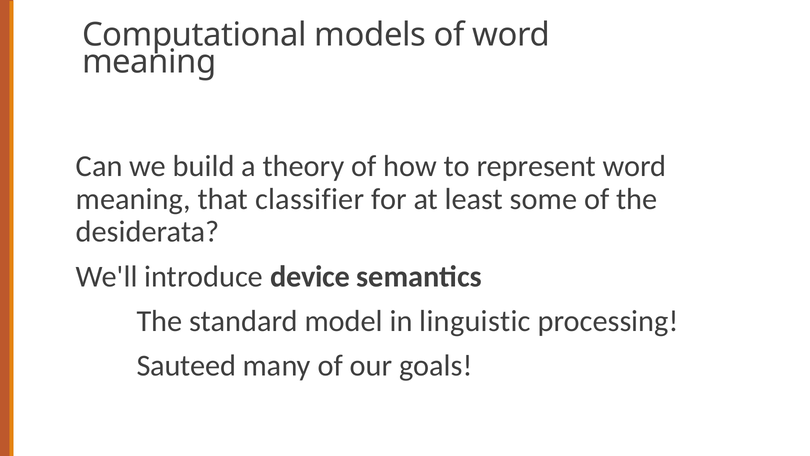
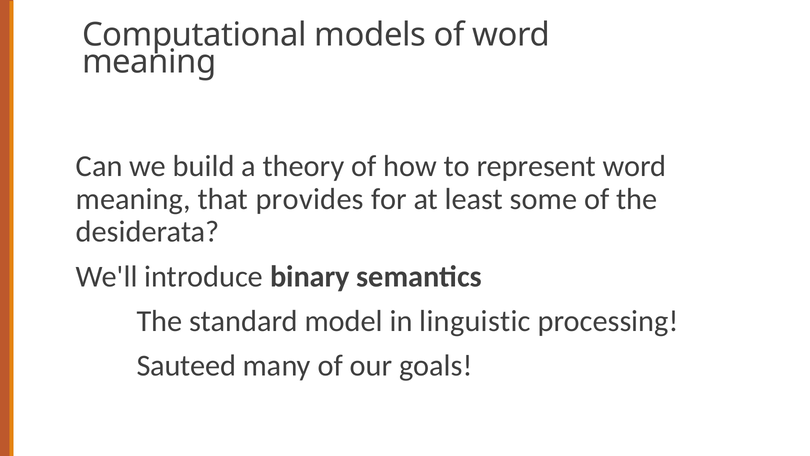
classifier: classifier -> provides
device: device -> binary
